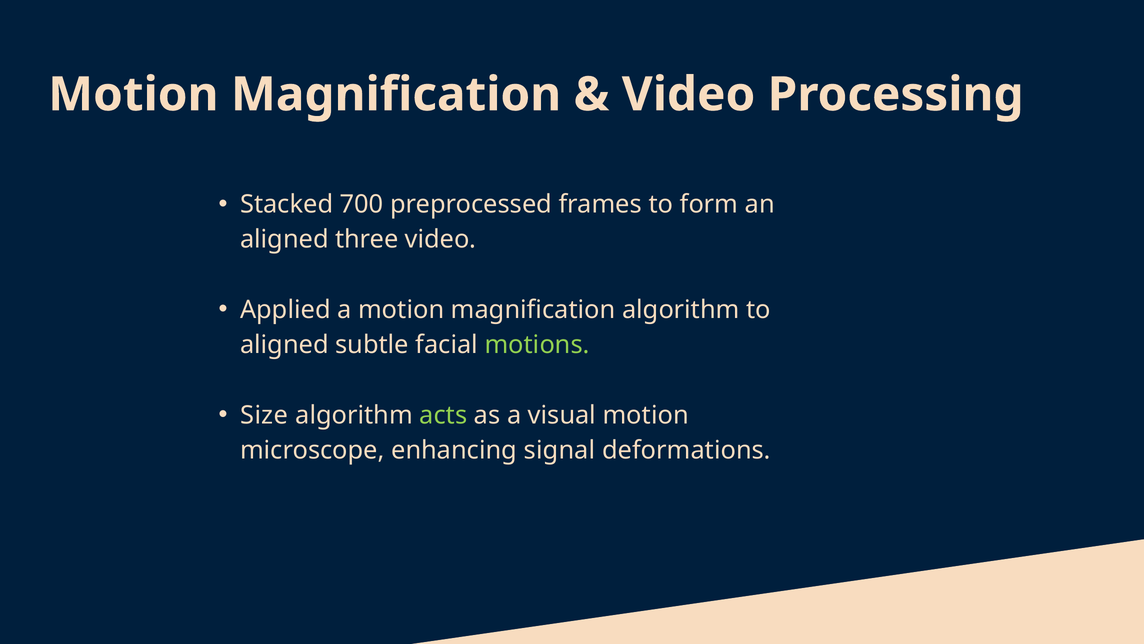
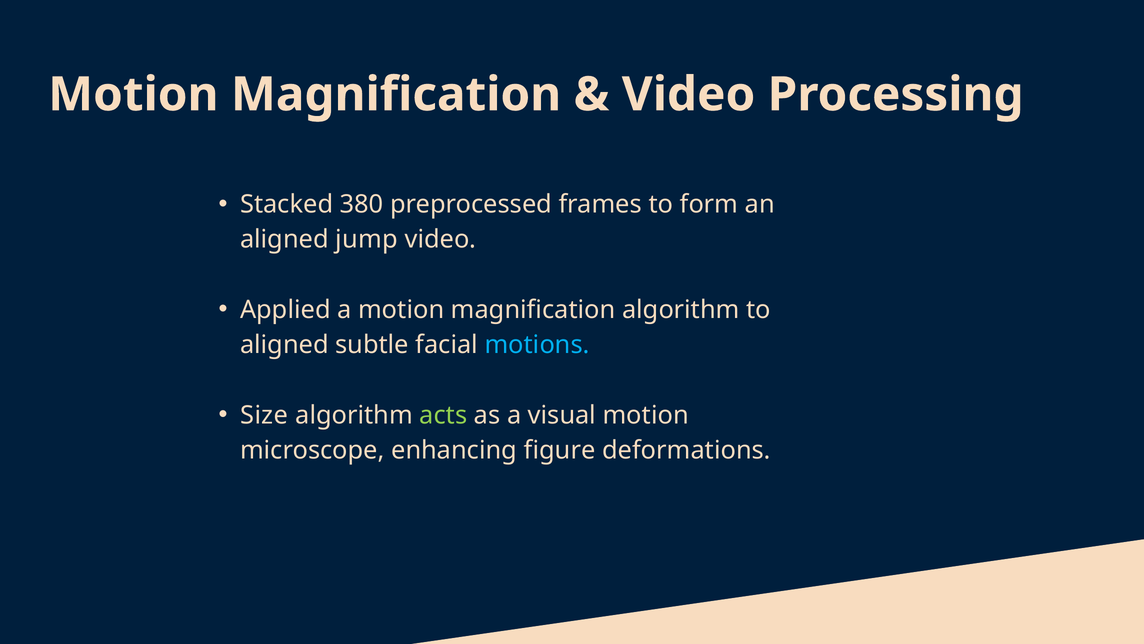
700: 700 -> 380
three: three -> jump
motions colour: light green -> light blue
signal: signal -> figure
